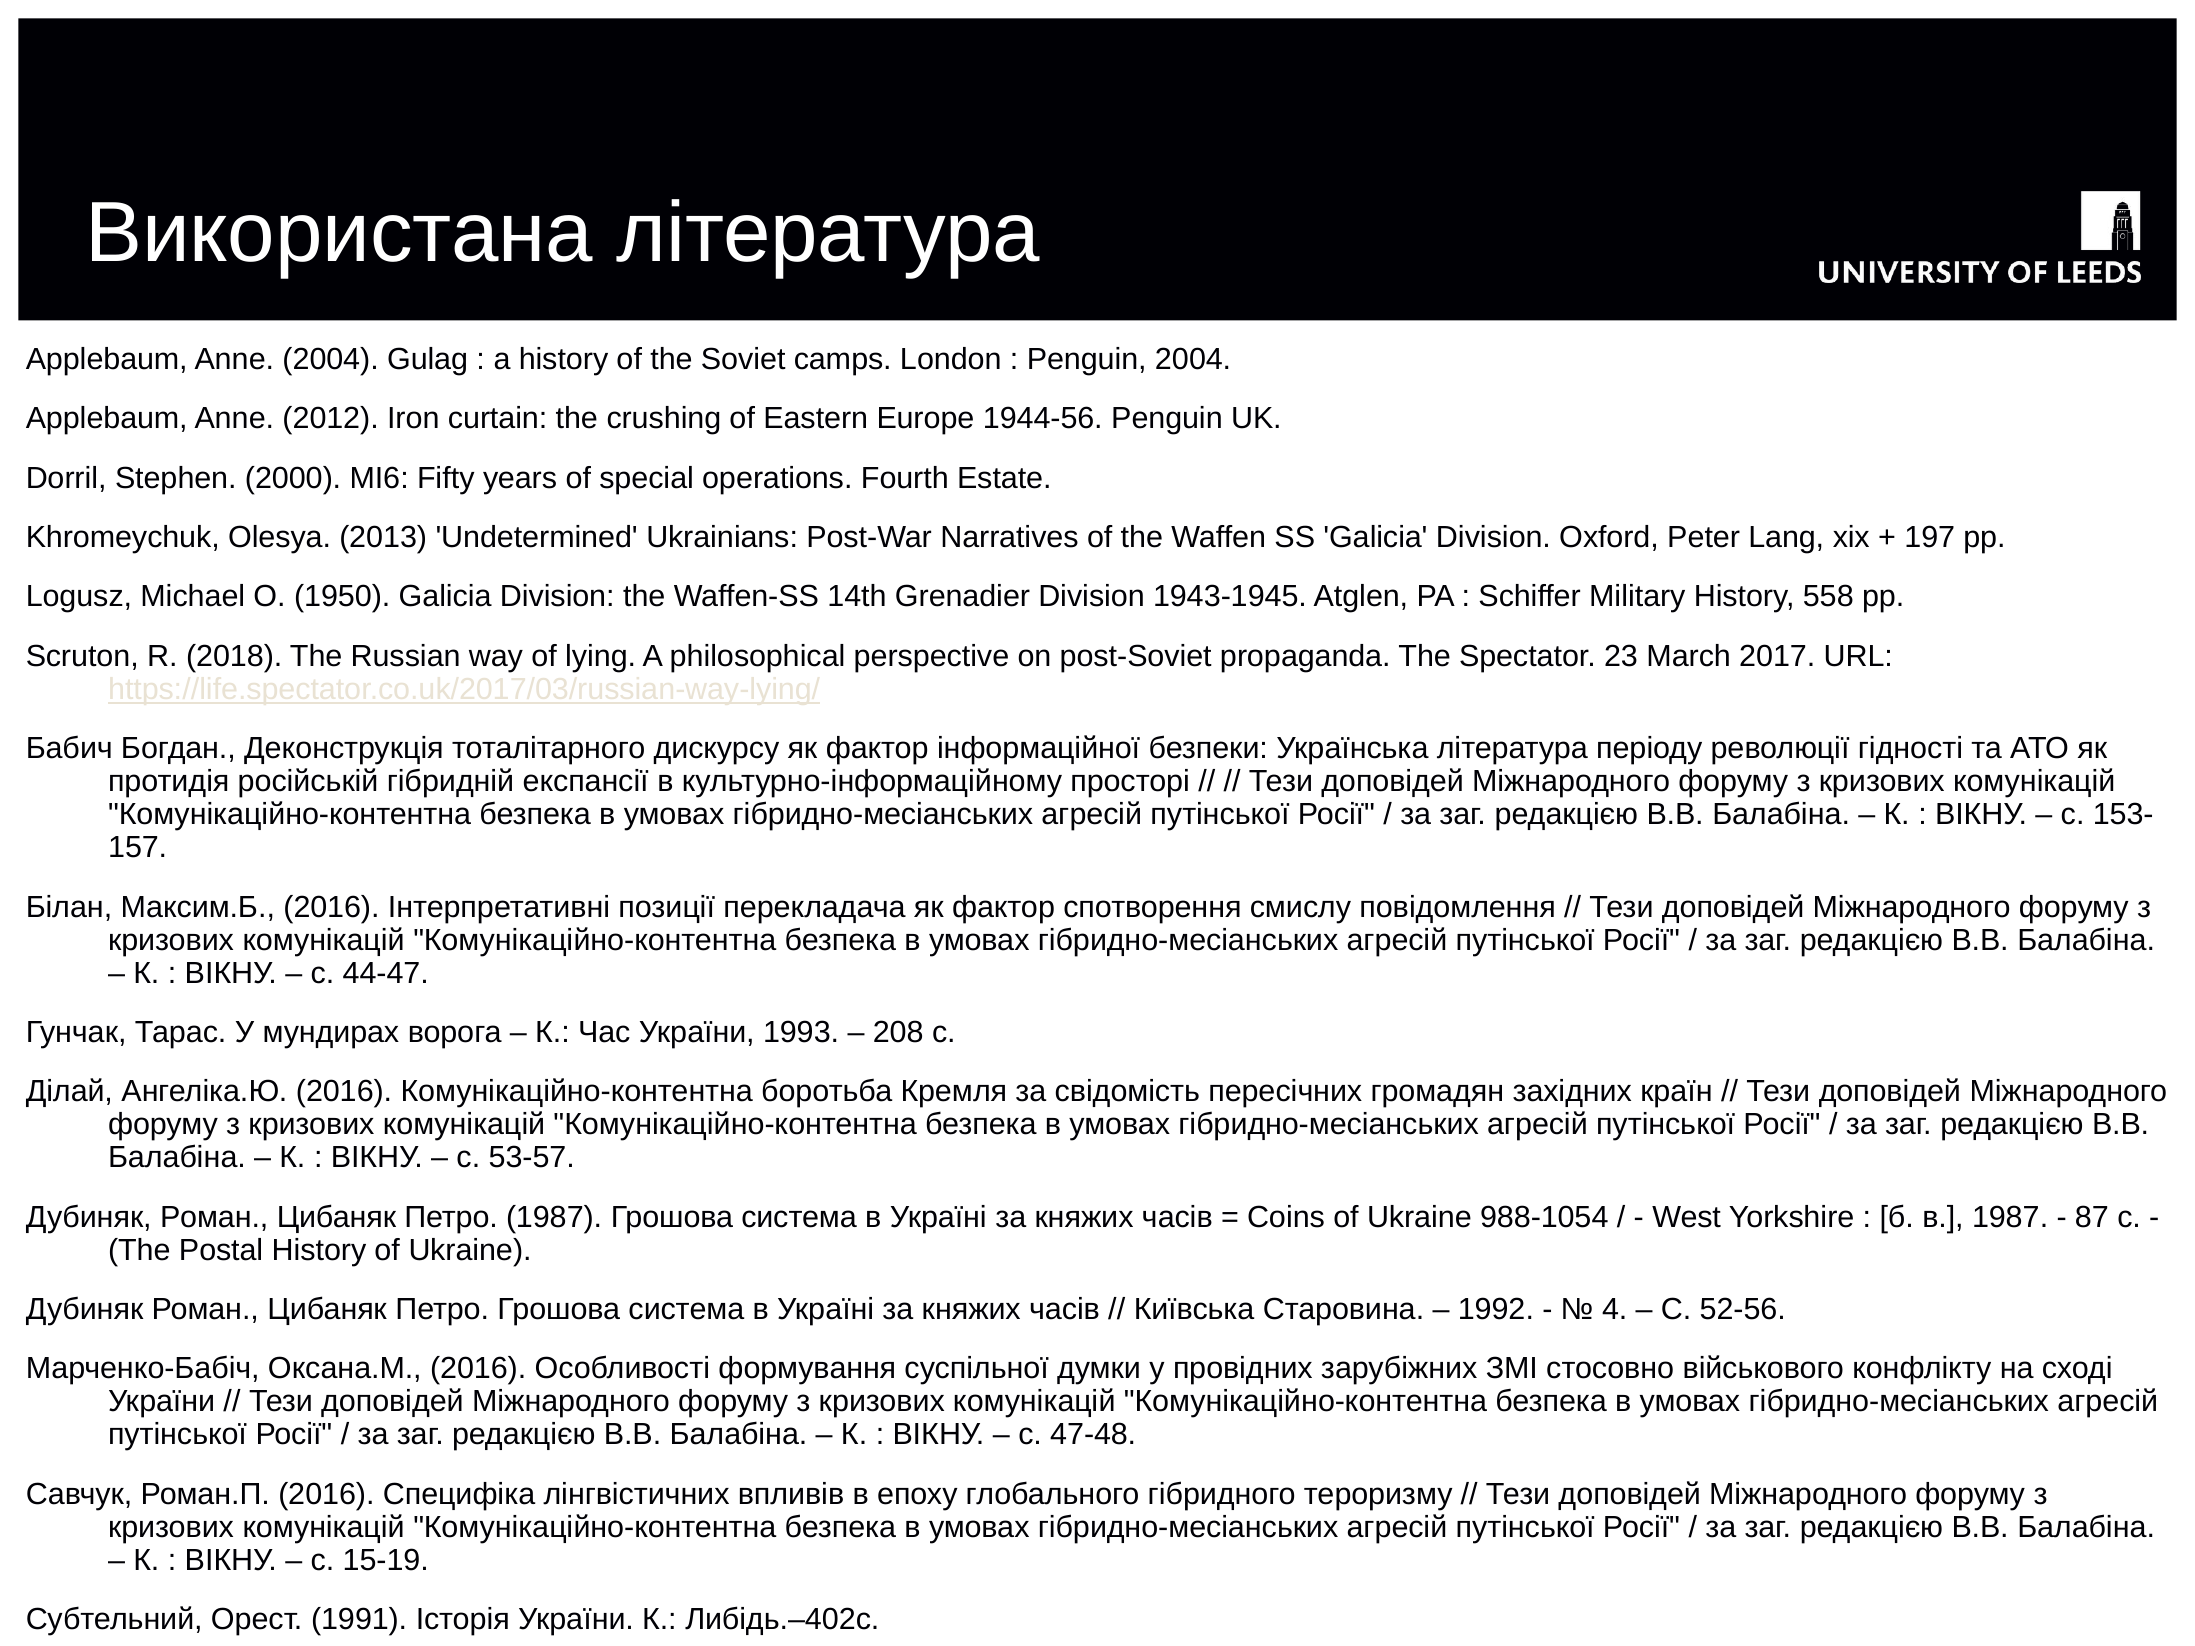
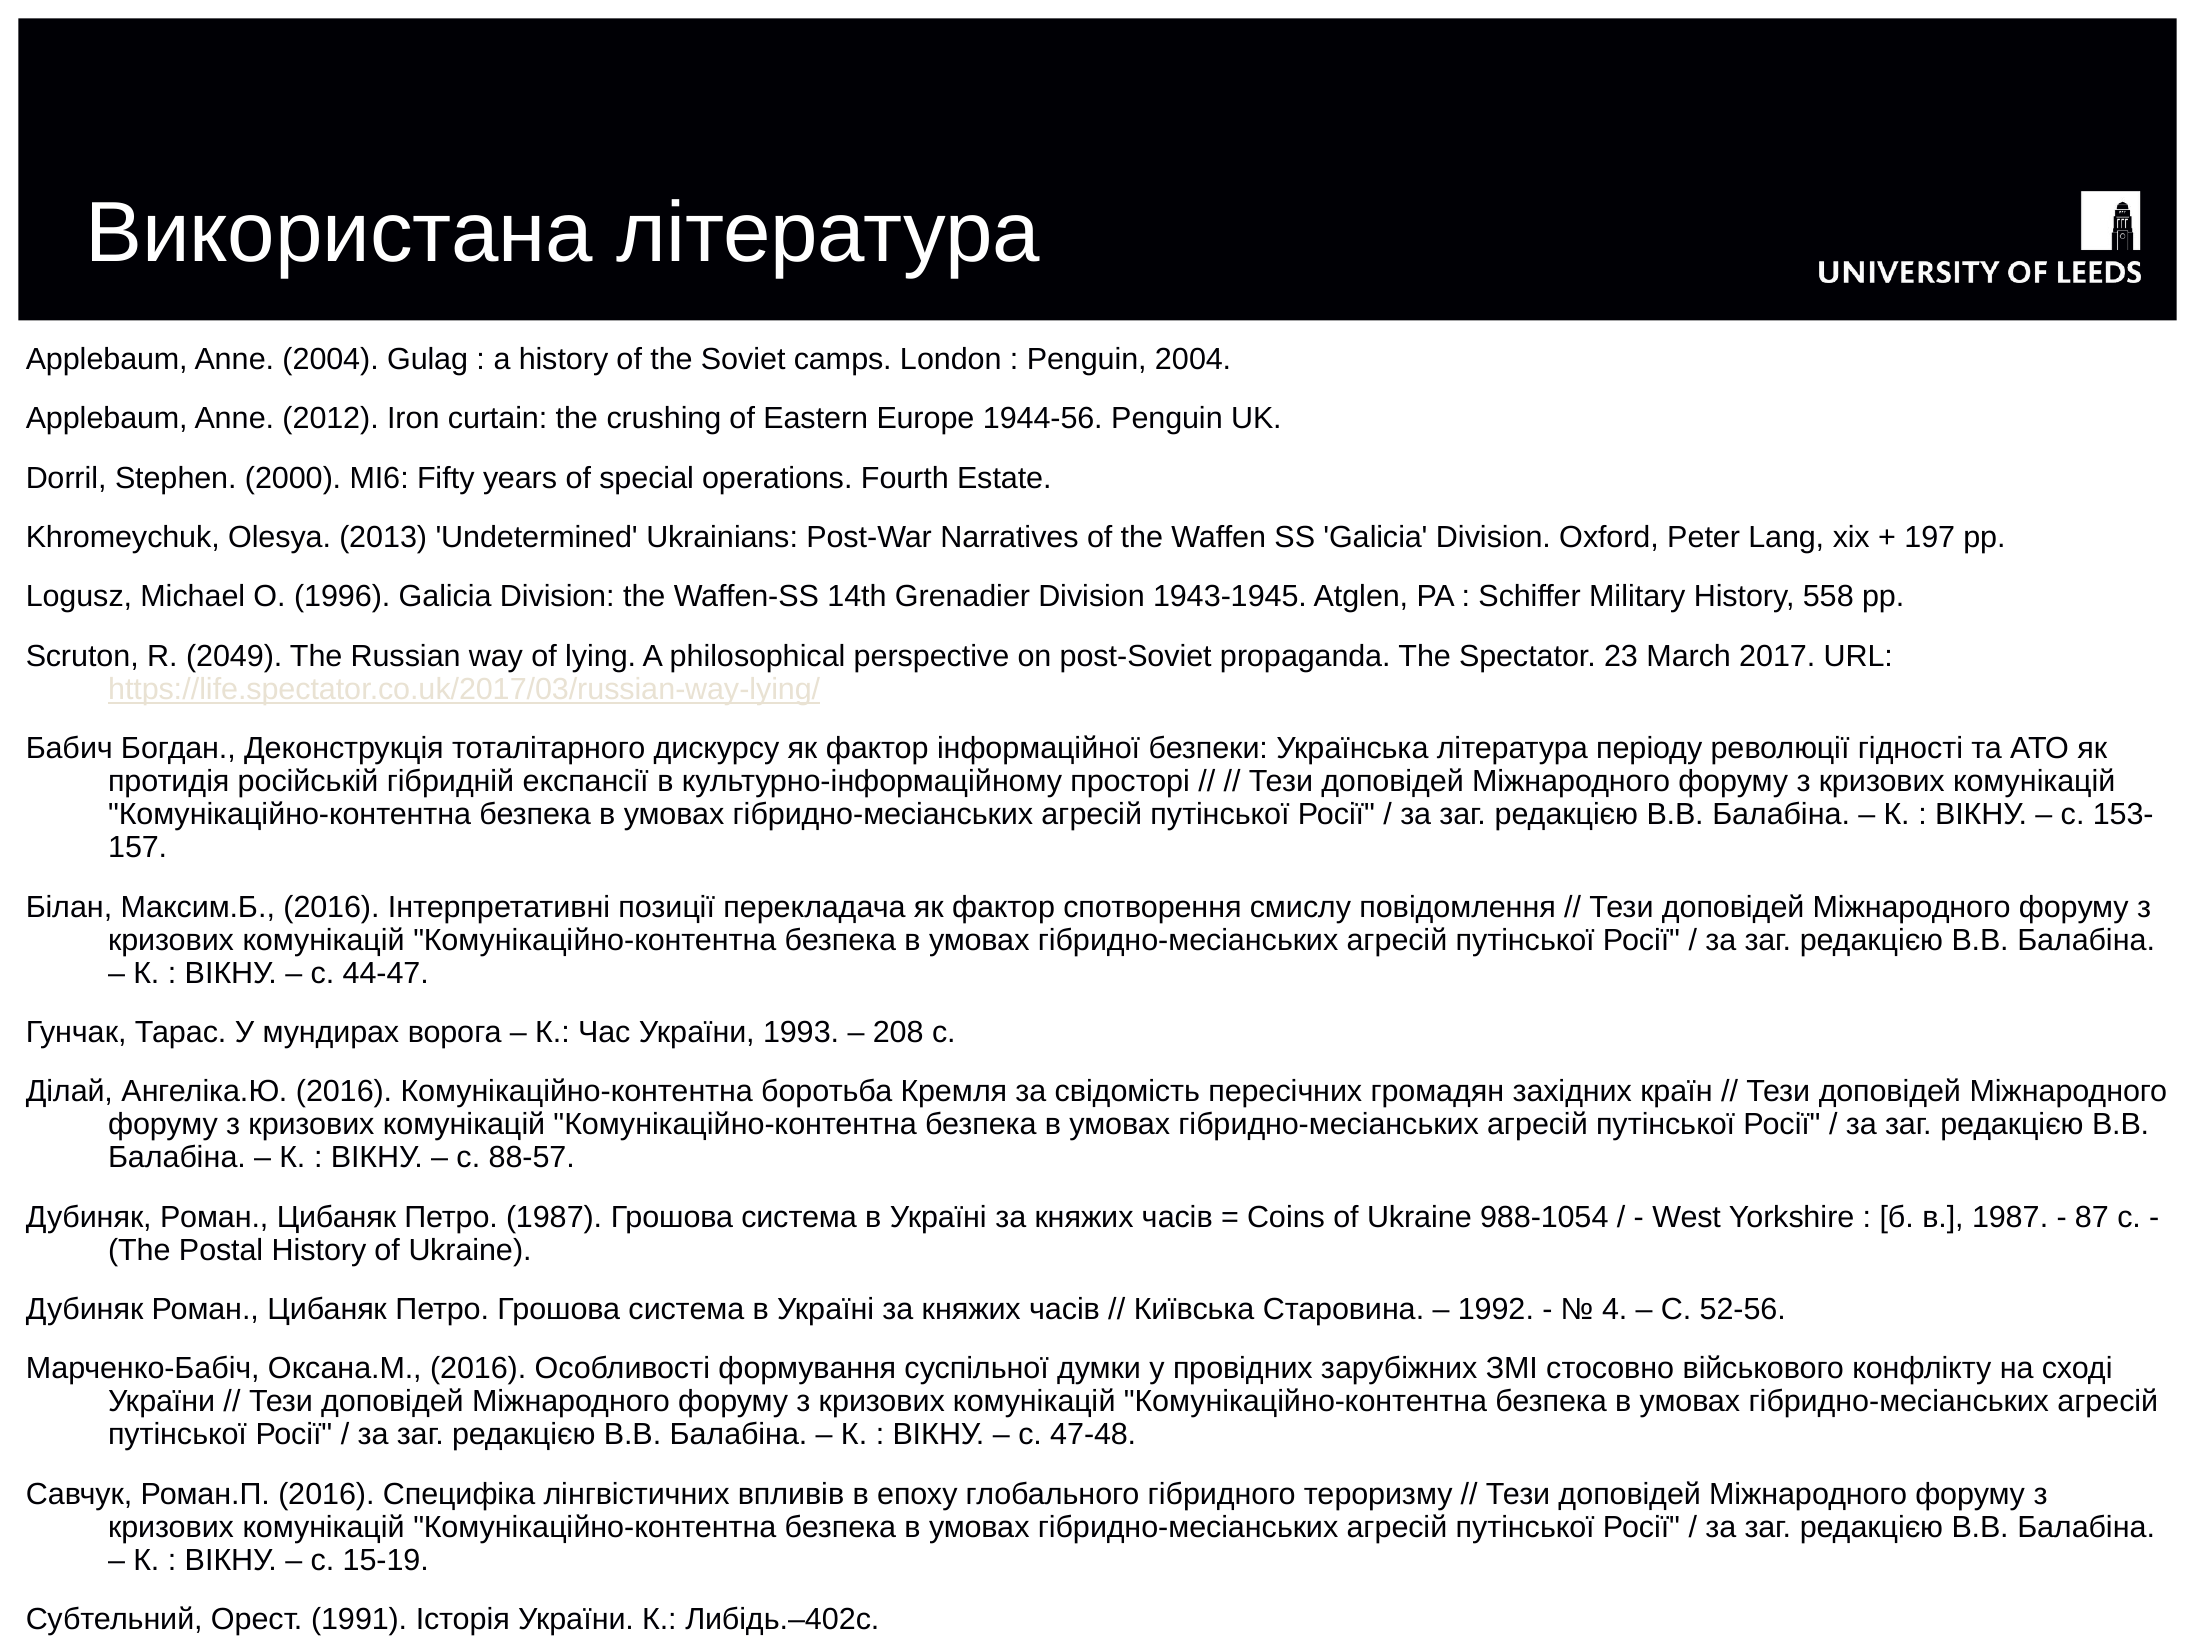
1950: 1950 -> 1996
2018: 2018 -> 2049
53-57: 53-57 -> 88-57
